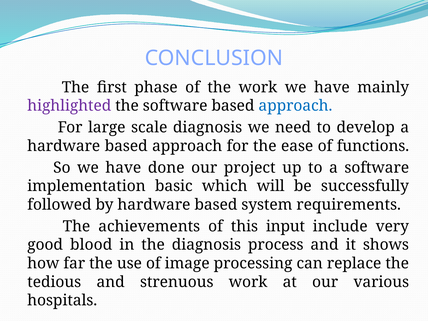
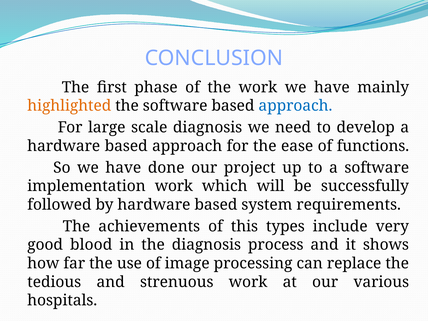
highlighted colour: purple -> orange
implementation basic: basic -> work
input: input -> types
